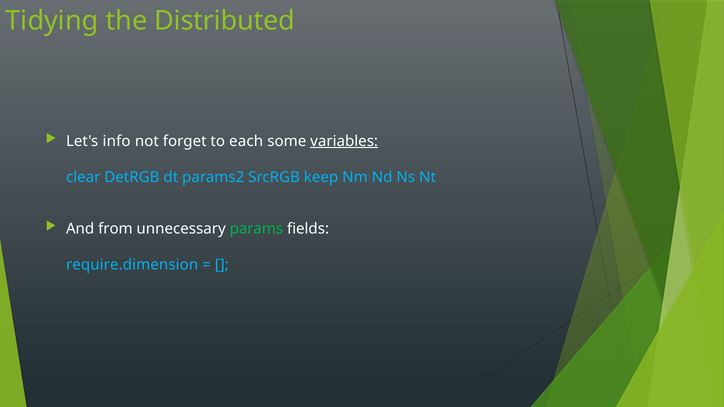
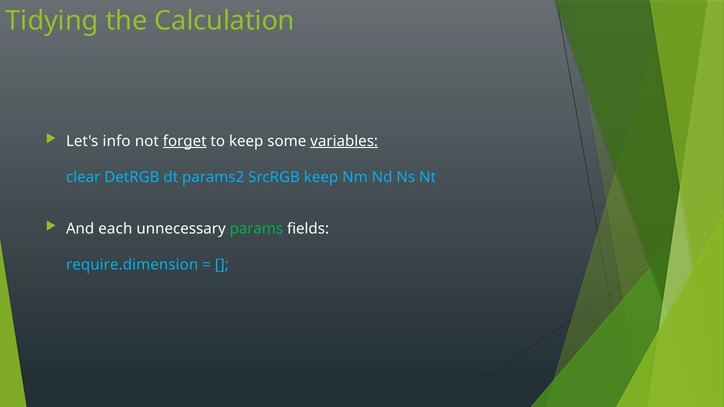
Distributed: Distributed -> Calculation
forget underline: none -> present
to each: each -> keep
from: from -> each
